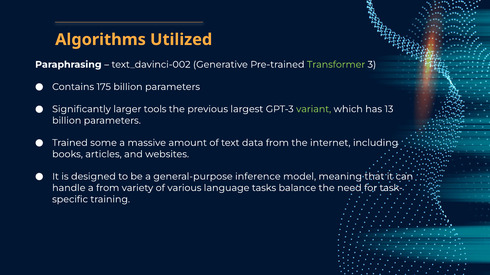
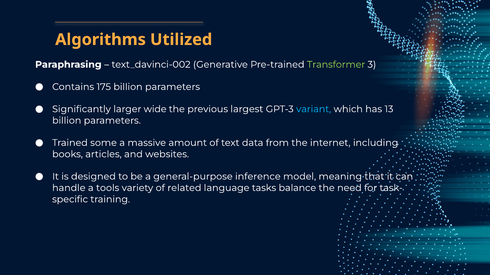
tools: tools -> wide
variant colour: light green -> light blue
a from: from -> tools
various: various -> related
